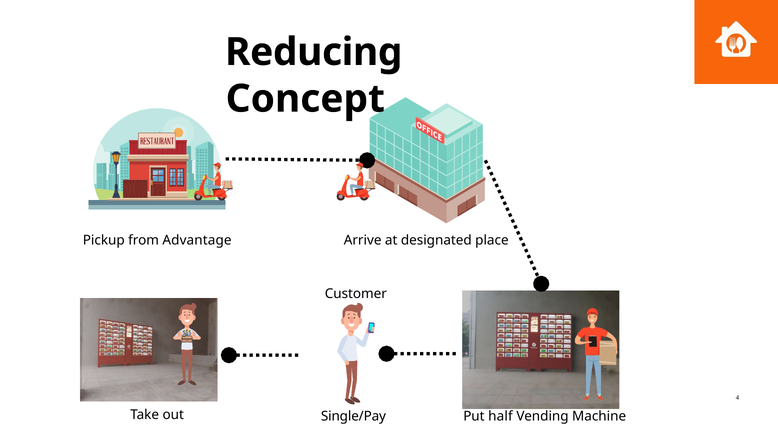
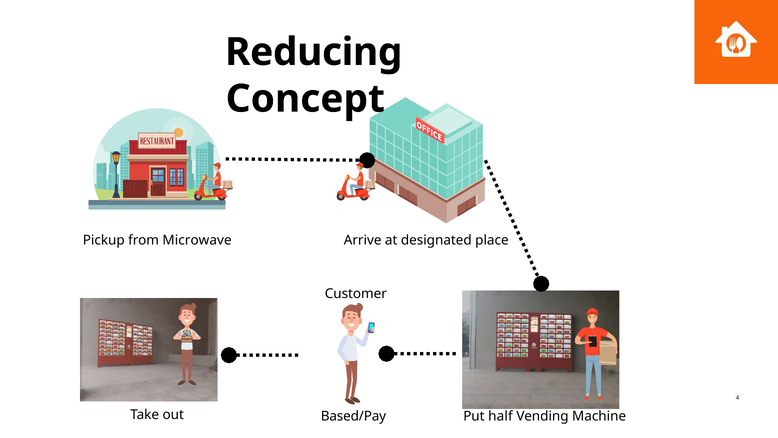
Advantage: Advantage -> Microwave
Single/Pay: Single/Pay -> Based/Pay
